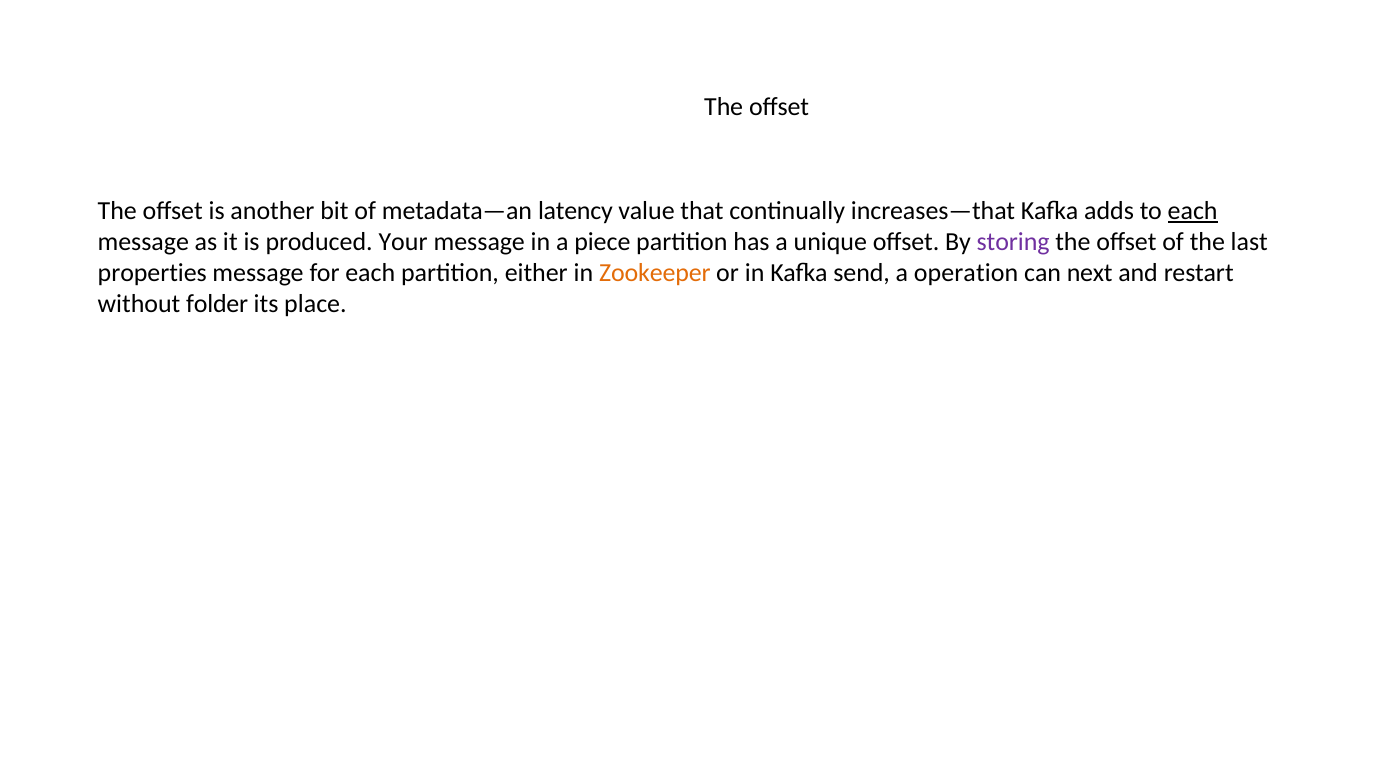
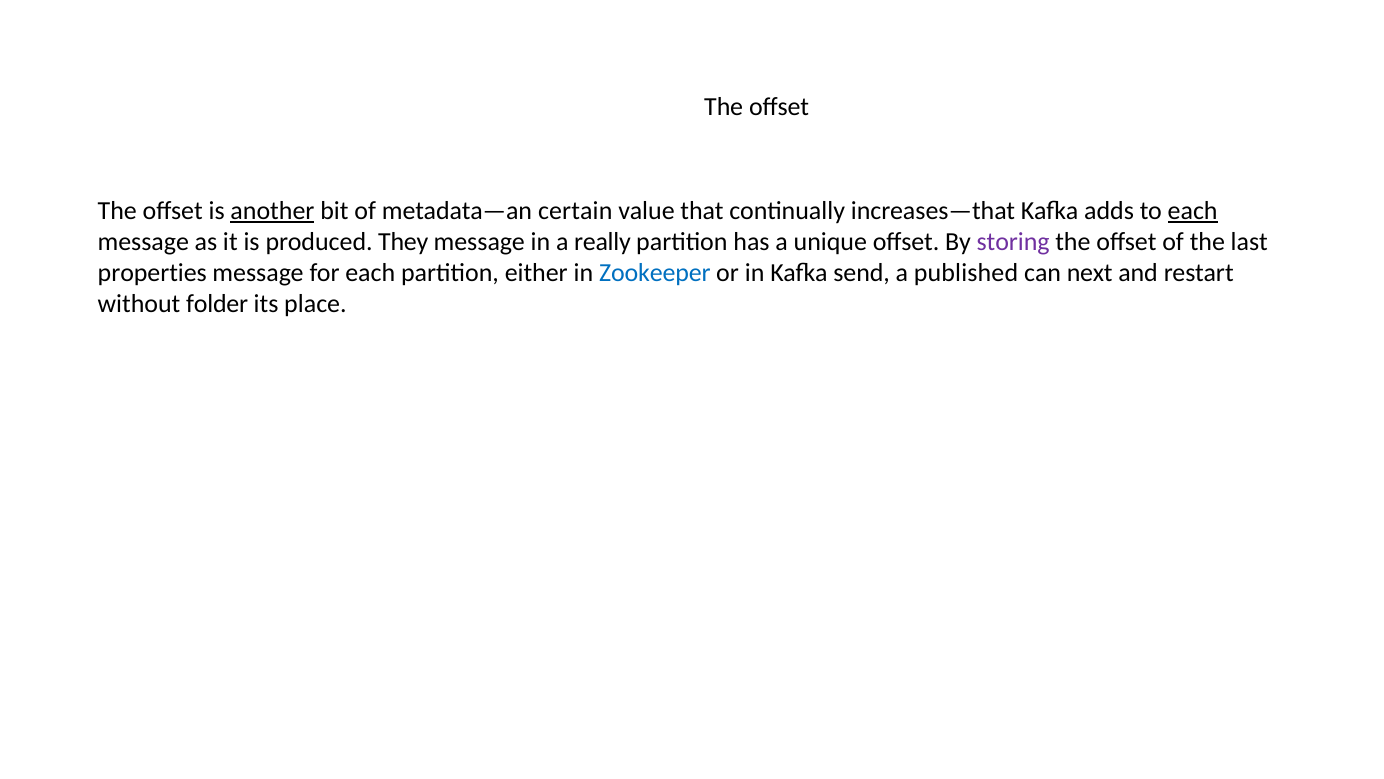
another underline: none -> present
latency: latency -> certain
Your: Your -> They
piece: piece -> really
Zookeeper colour: orange -> blue
operation: operation -> published
